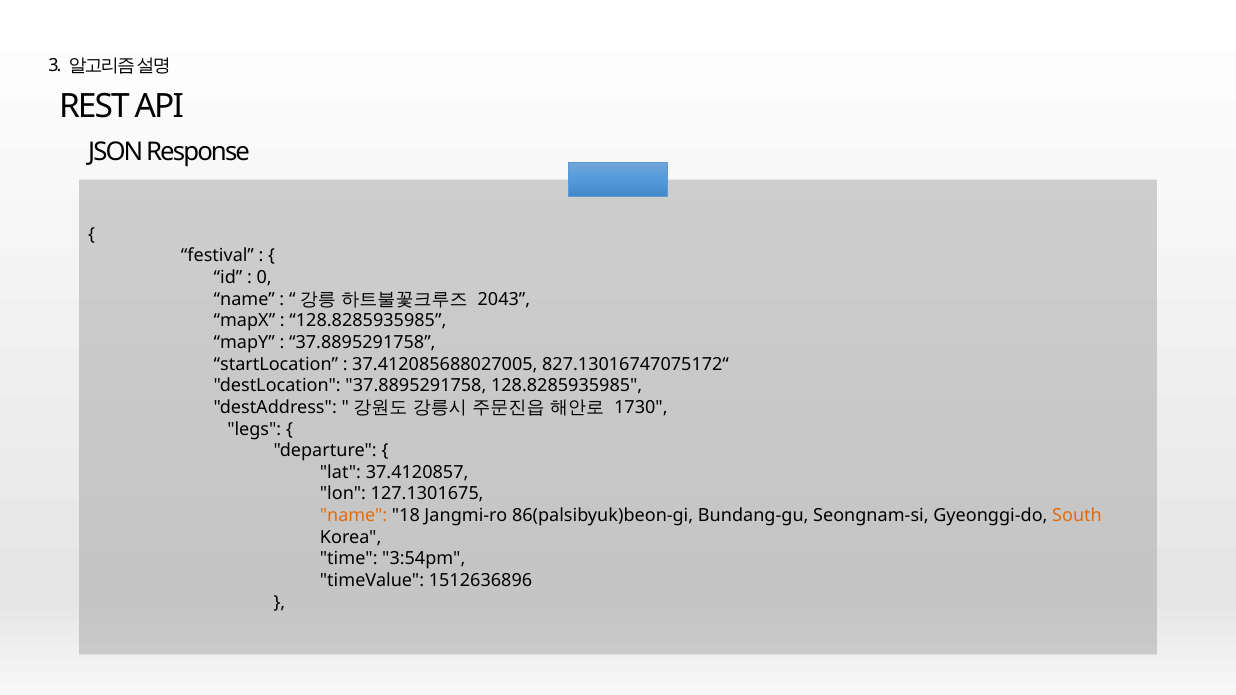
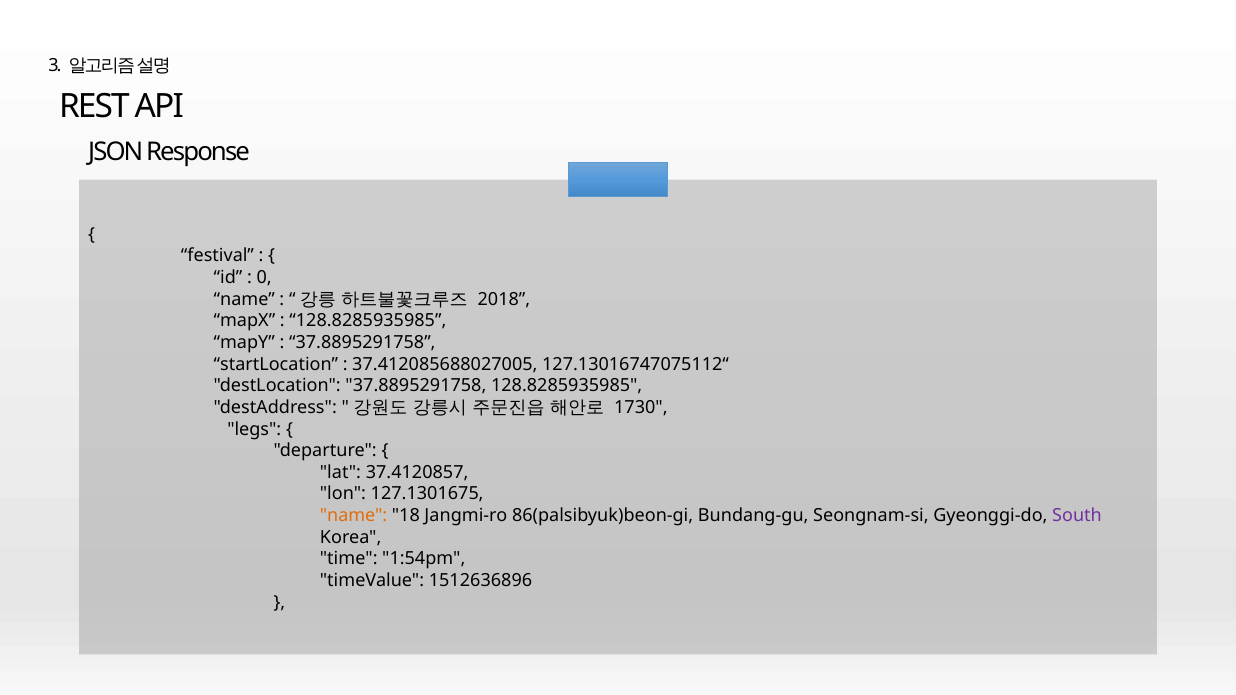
2043: 2043 -> 2018
827.13016747075172“: 827.13016747075172“ -> 127.13016747075112“
South colour: orange -> purple
3:54pm: 3:54pm -> 1:54pm
